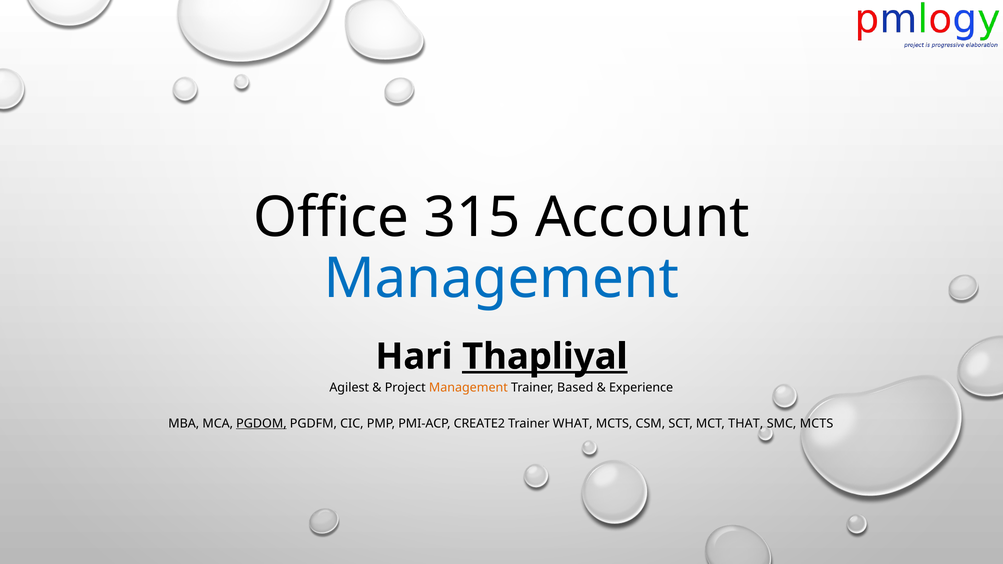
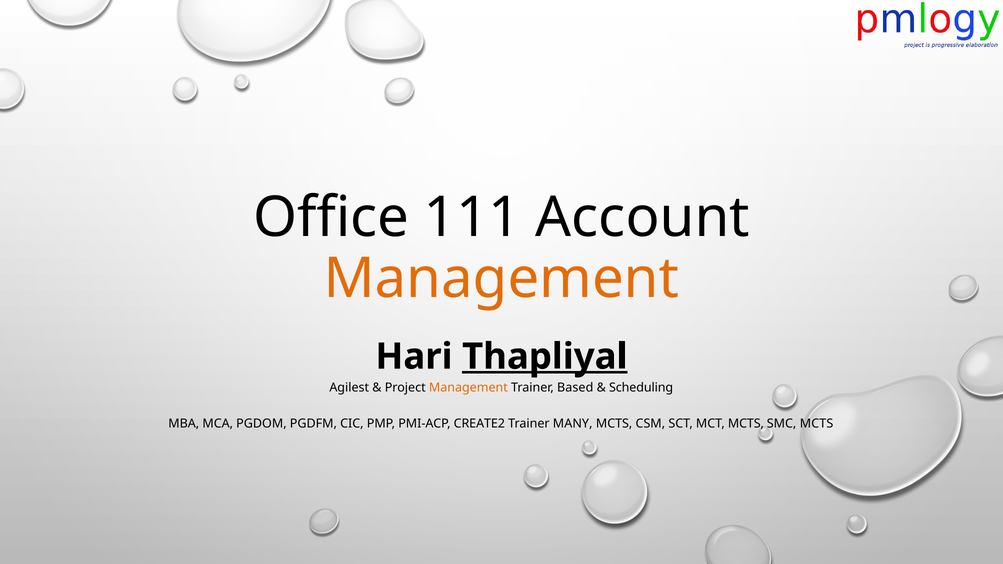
315: 315 -> 111
Management at (501, 279) colour: blue -> orange
Experience: Experience -> Scheduling
PGDOM underline: present -> none
WHAT: WHAT -> MANY
MCT THAT: THAT -> MCTS
